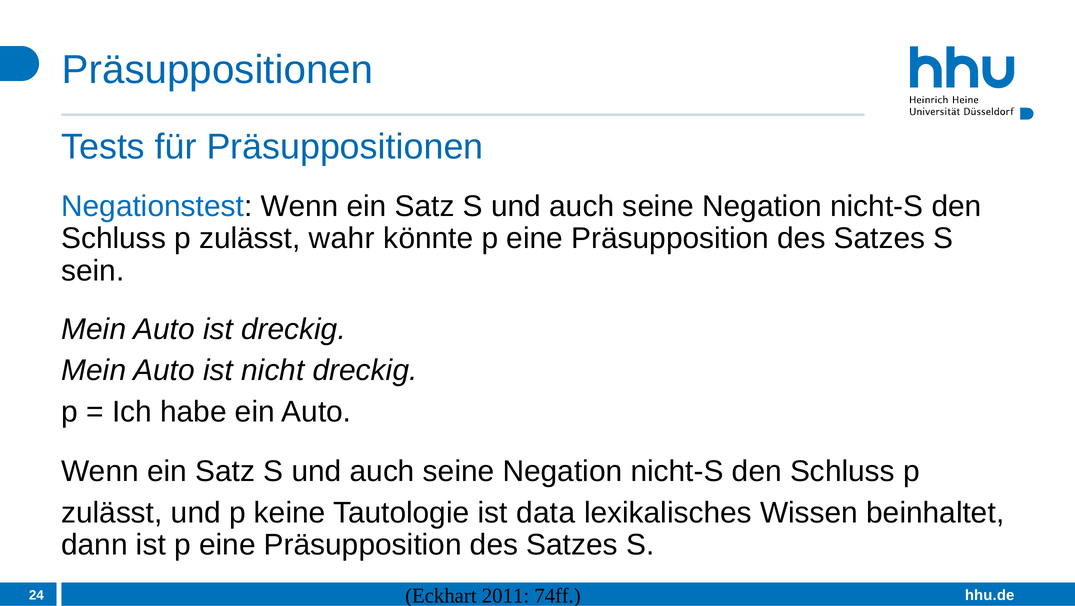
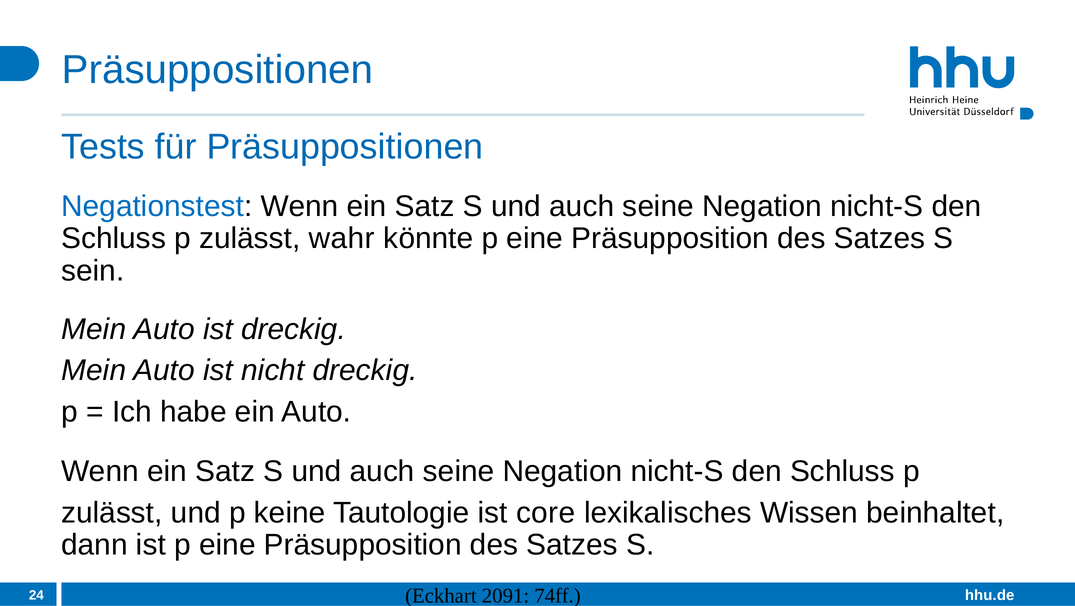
data: data -> core
2011: 2011 -> 2091
